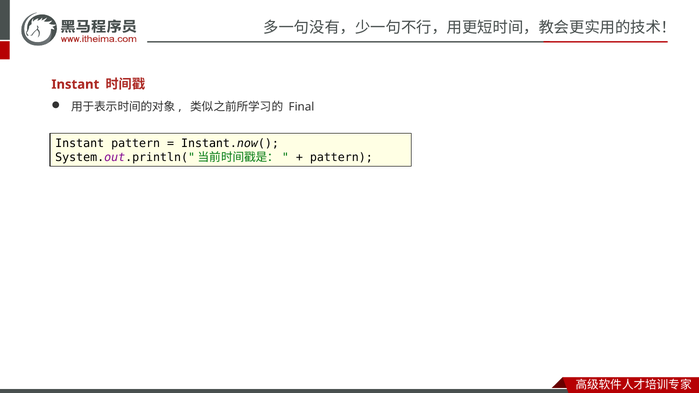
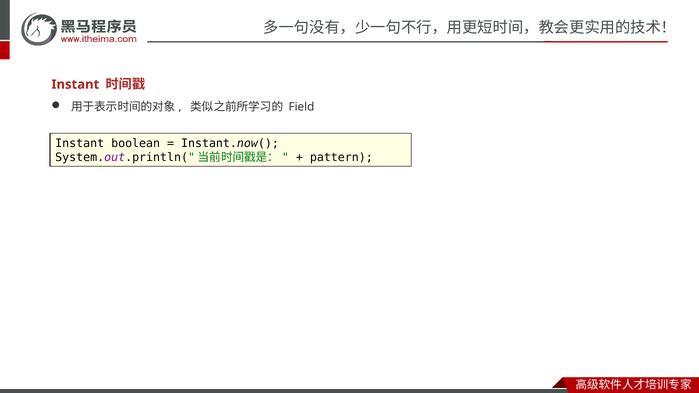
Final: Final -> Field
Instant pattern: pattern -> boolean
